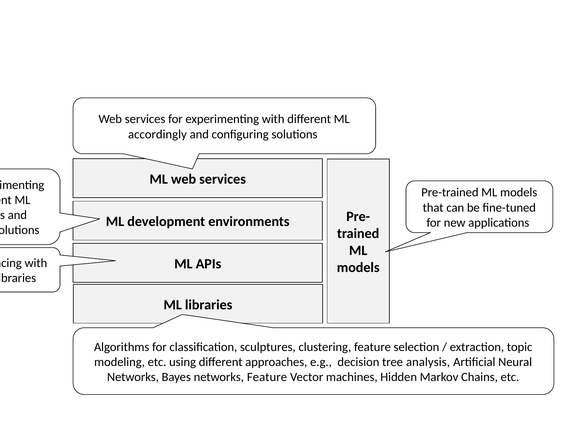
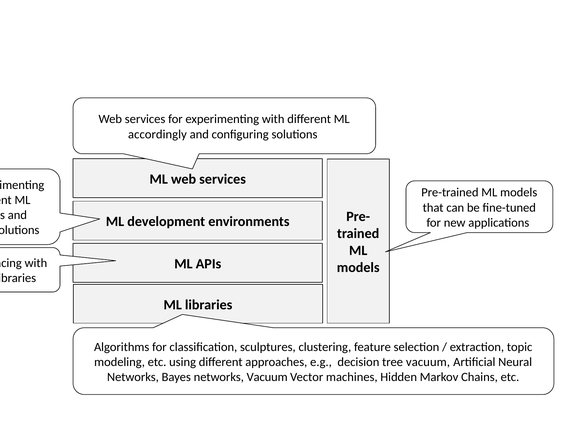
tree analysis: analysis -> vacuum
networks Feature: Feature -> Vacuum
